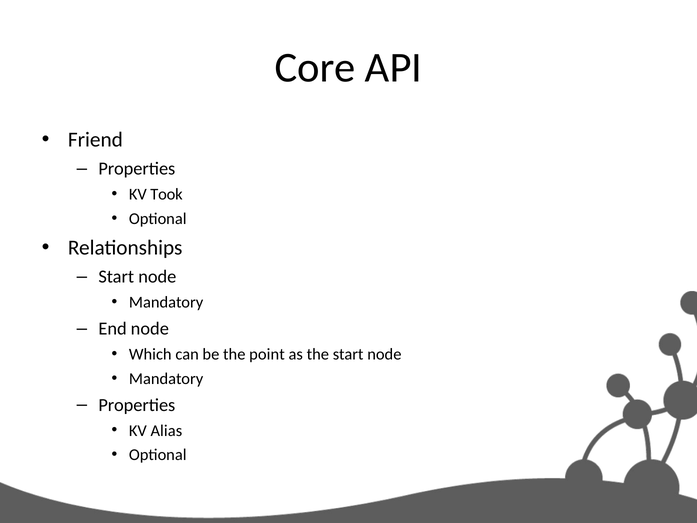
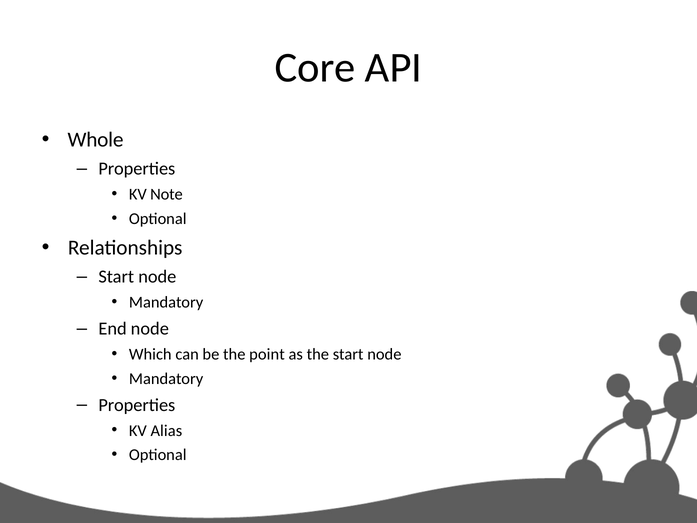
Friend: Friend -> Whole
Took: Took -> Note
